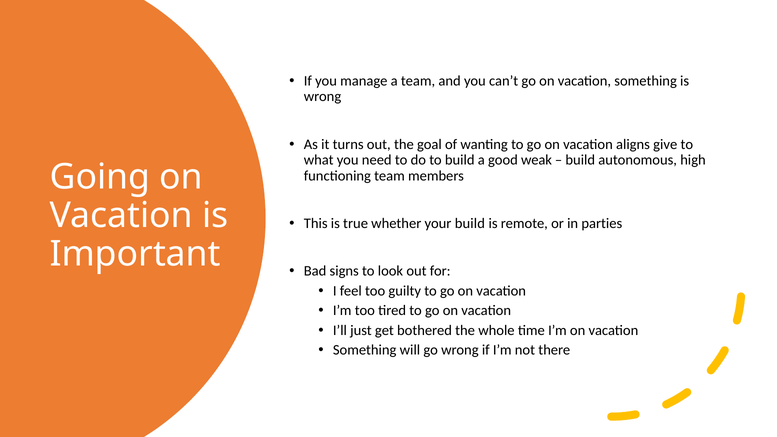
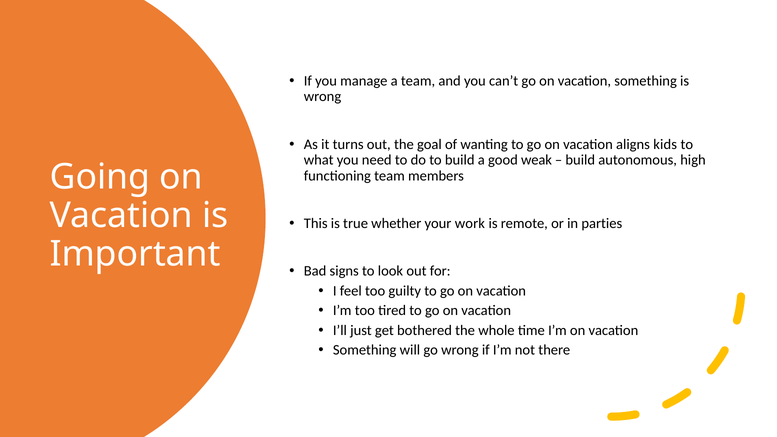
give: give -> kids
your build: build -> work
